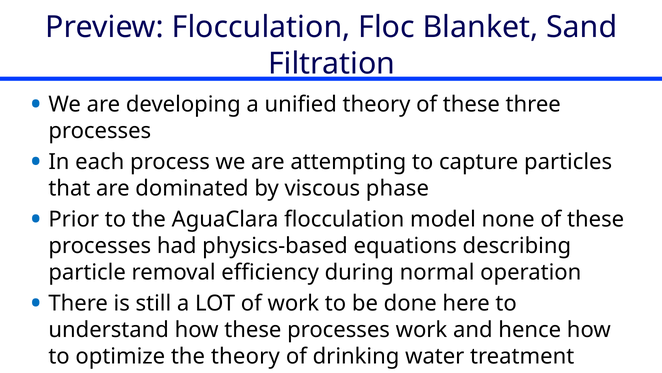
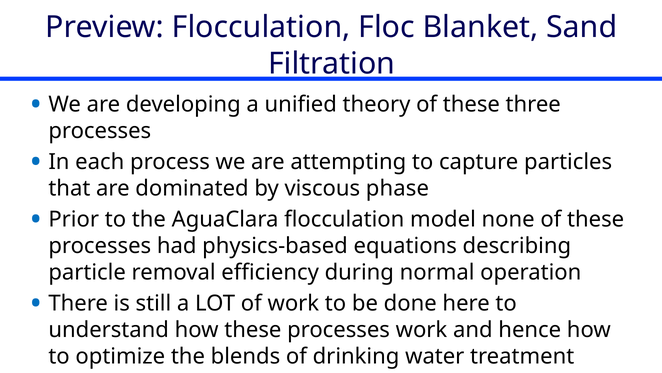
the theory: theory -> blends
